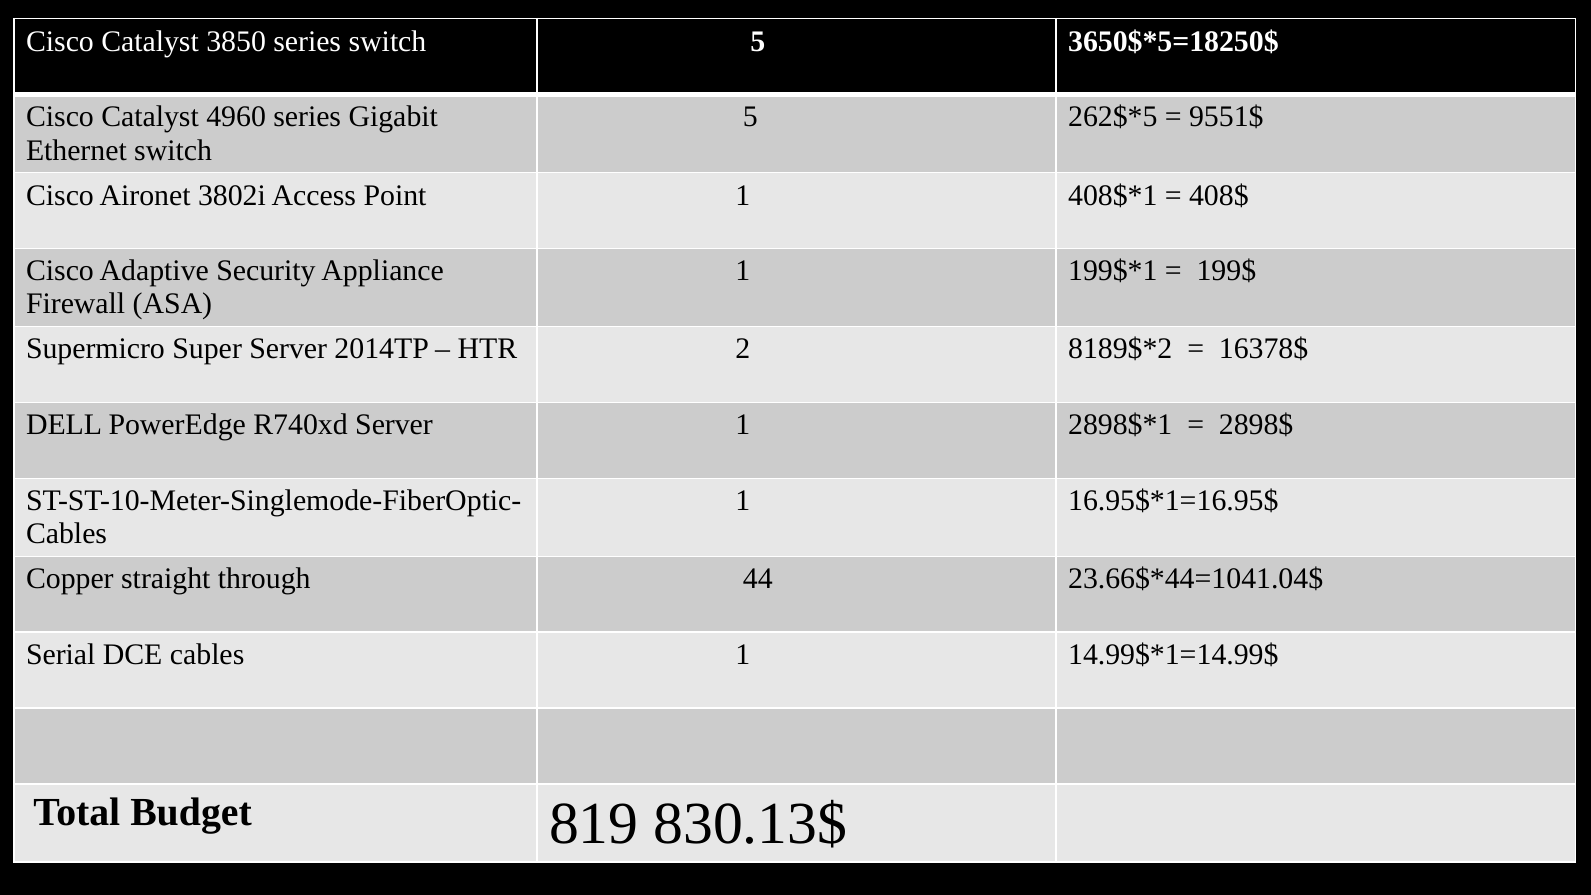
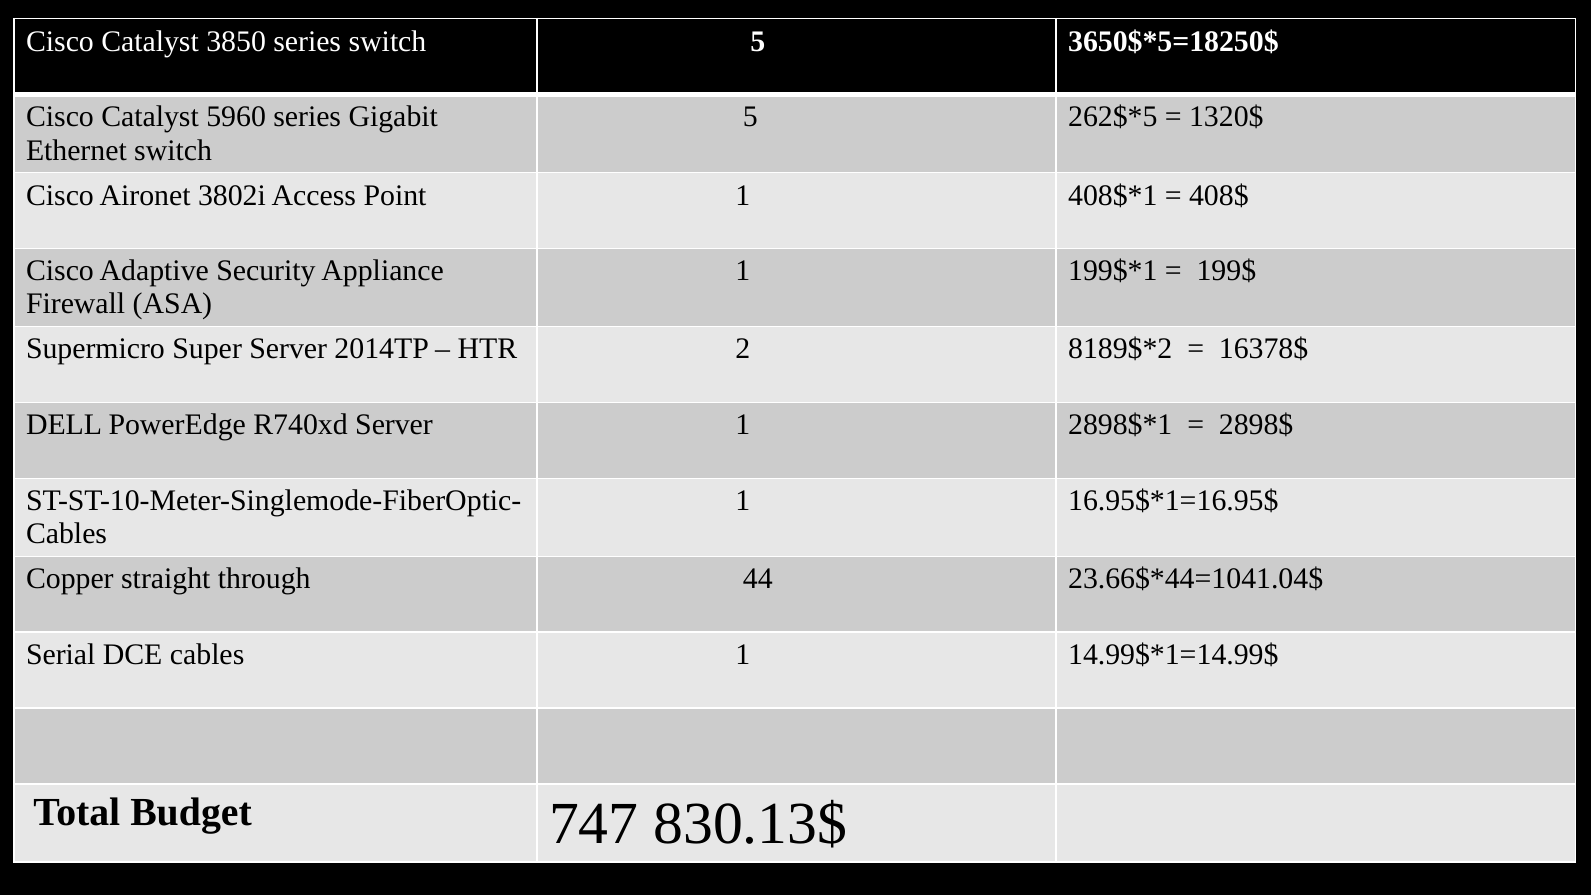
4960: 4960 -> 5960
9551$: 9551$ -> 1320$
819: 819 -> 747
